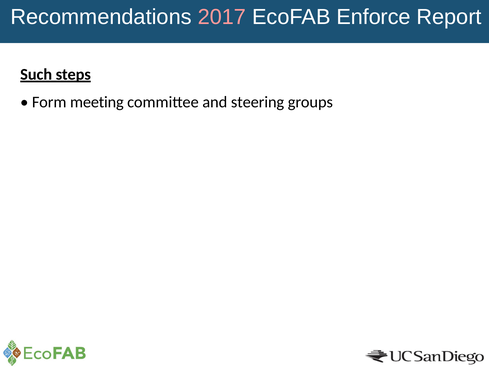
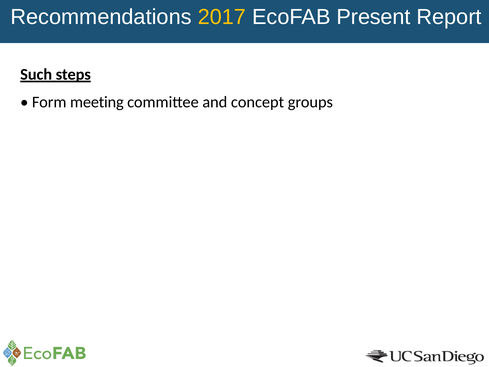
2017 colour: pink -> yellow
Enforce: Enforce -> Present
steering: steering -> concept
